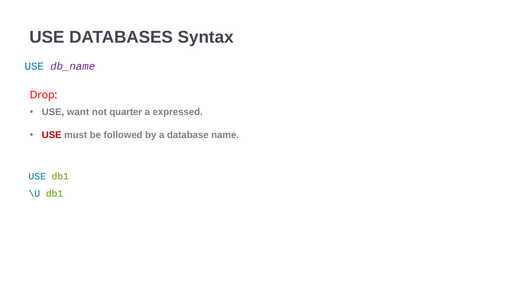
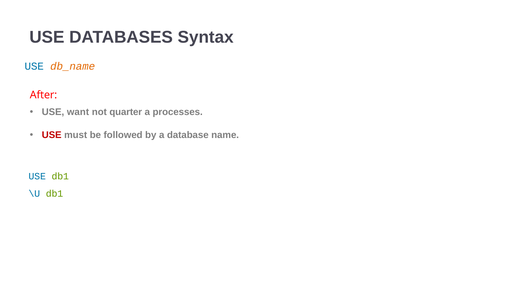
db_name colour: purple -> orange
Drop: Drop -> After
expressed: expressed -> processes
